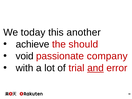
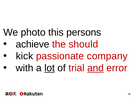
today: today -> photo
another: another -> persons
void: void -> kick
lot underline: none -> present
